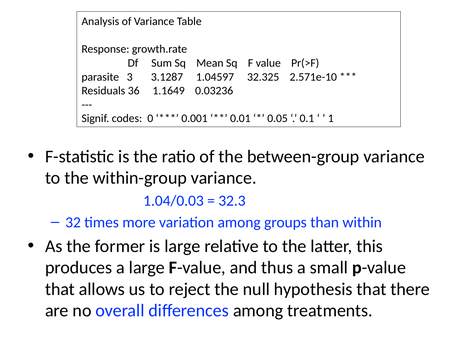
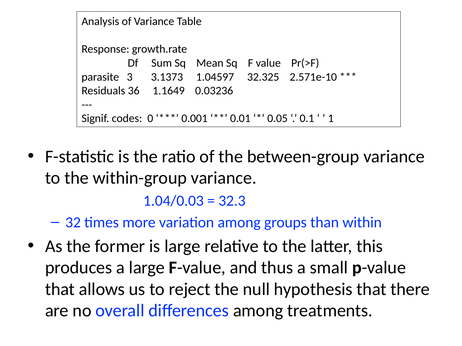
3.1287: 3.1287 -> 3.1373
